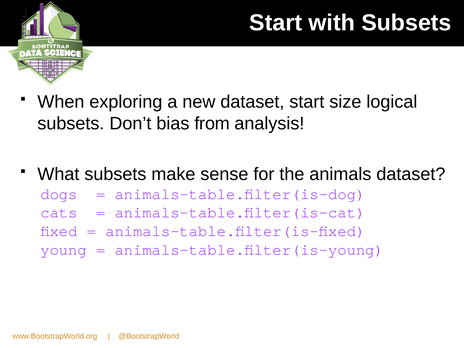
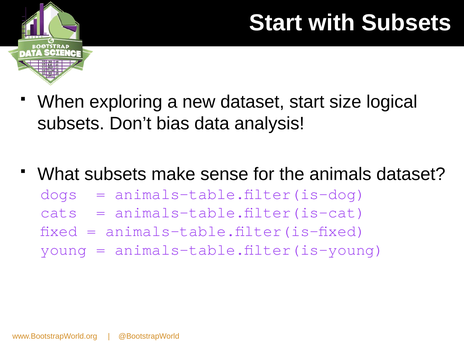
from: from -> data
